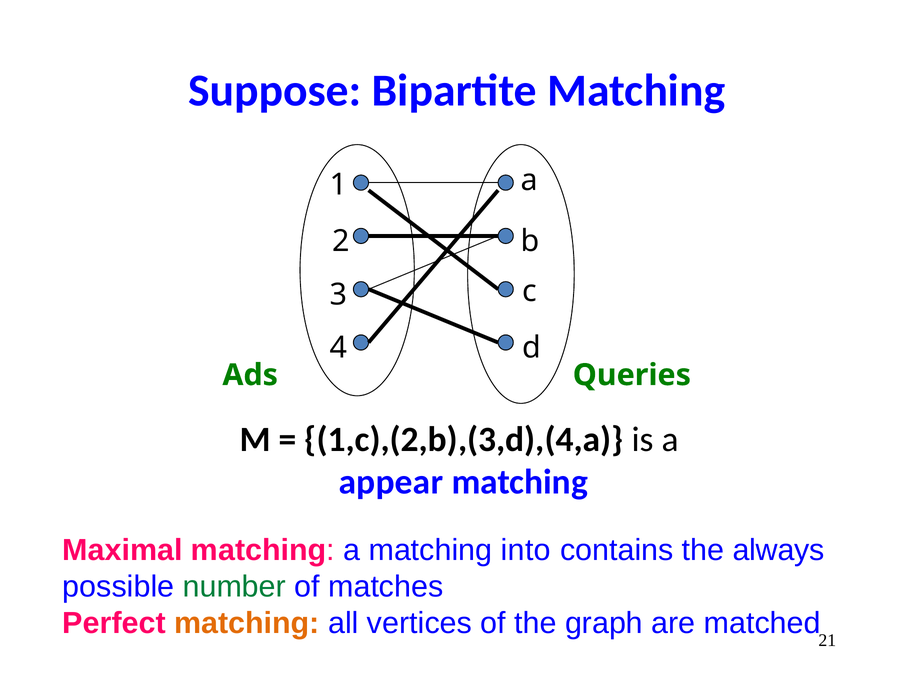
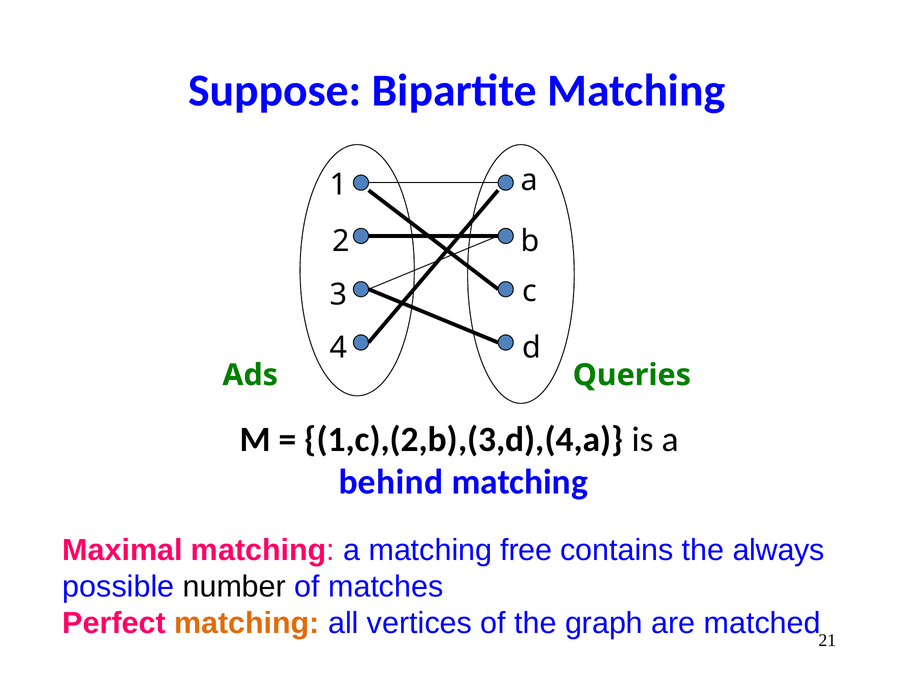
appear: appear -> behind
into: into -> free
number colour: green -> black
